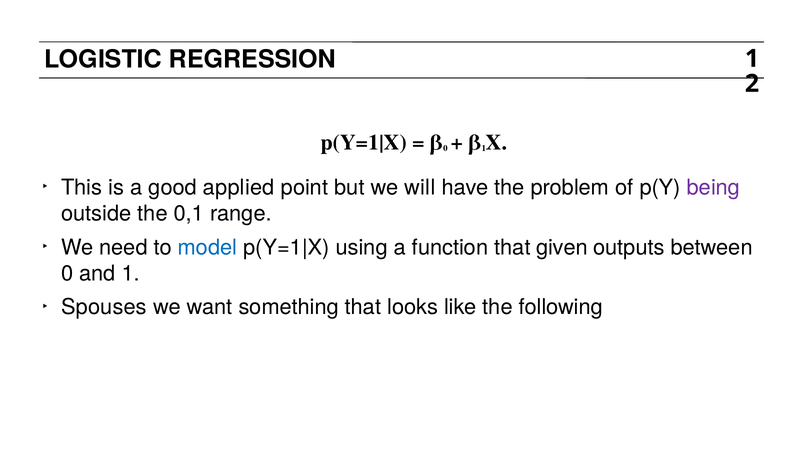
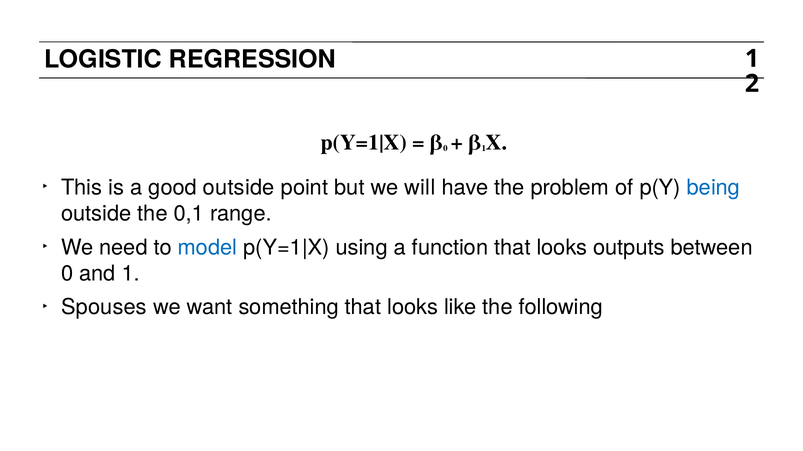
good applied: applied -> outside
being colour: purple -> blue
function that given: given -> looks
